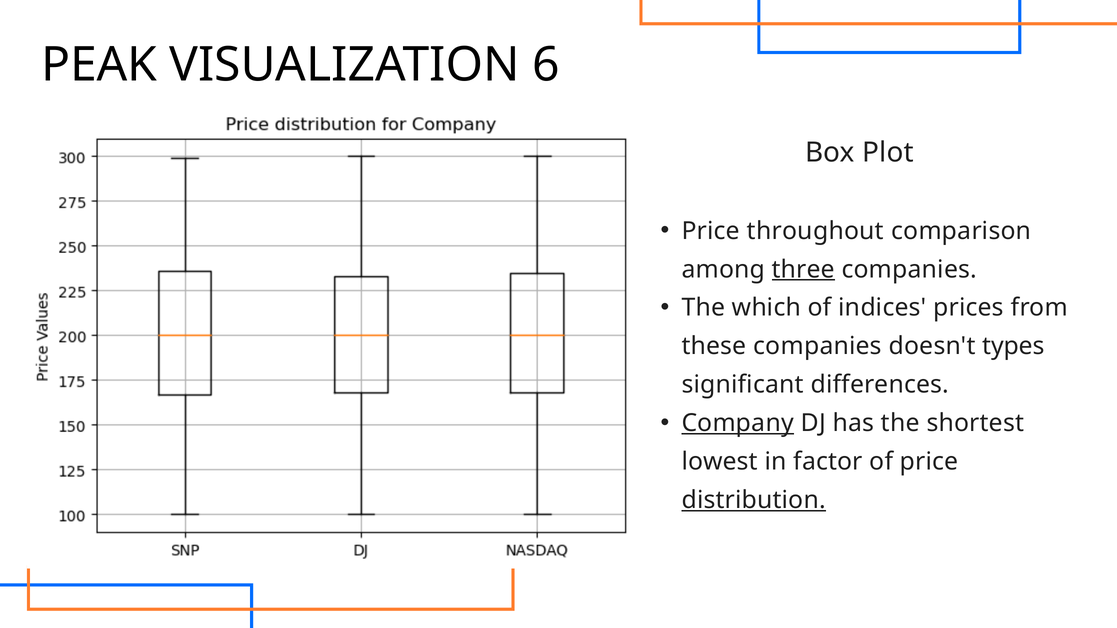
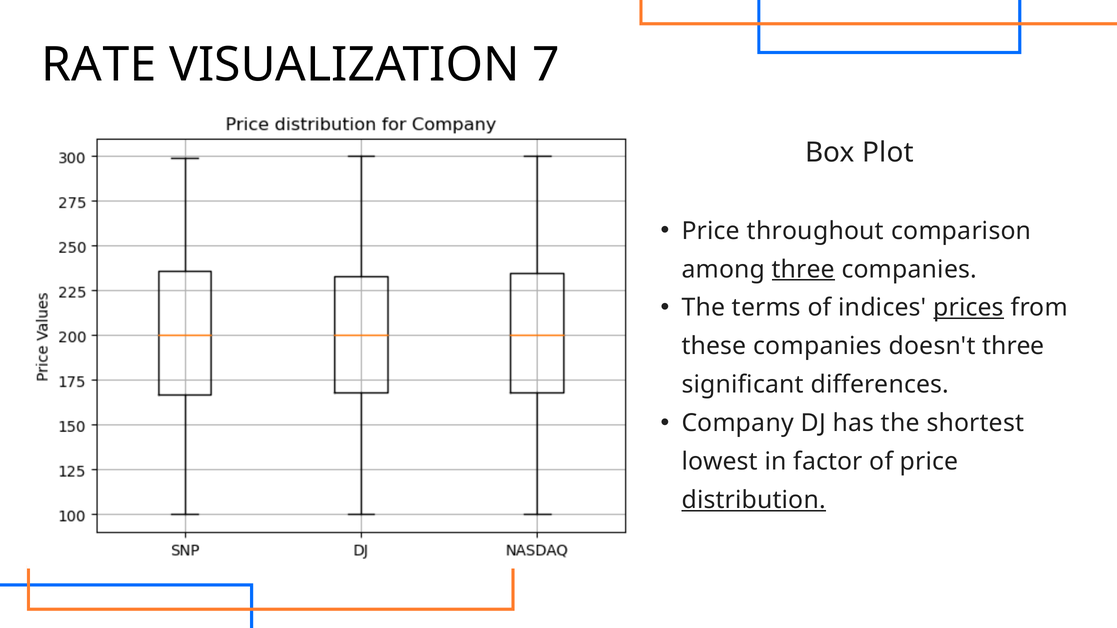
PEAK: PEAK -> RATE
6: 6 -> 7
which: which -> terms
prices underline: none -> present
doesn't types: types -> three
Company underline: present -> none
